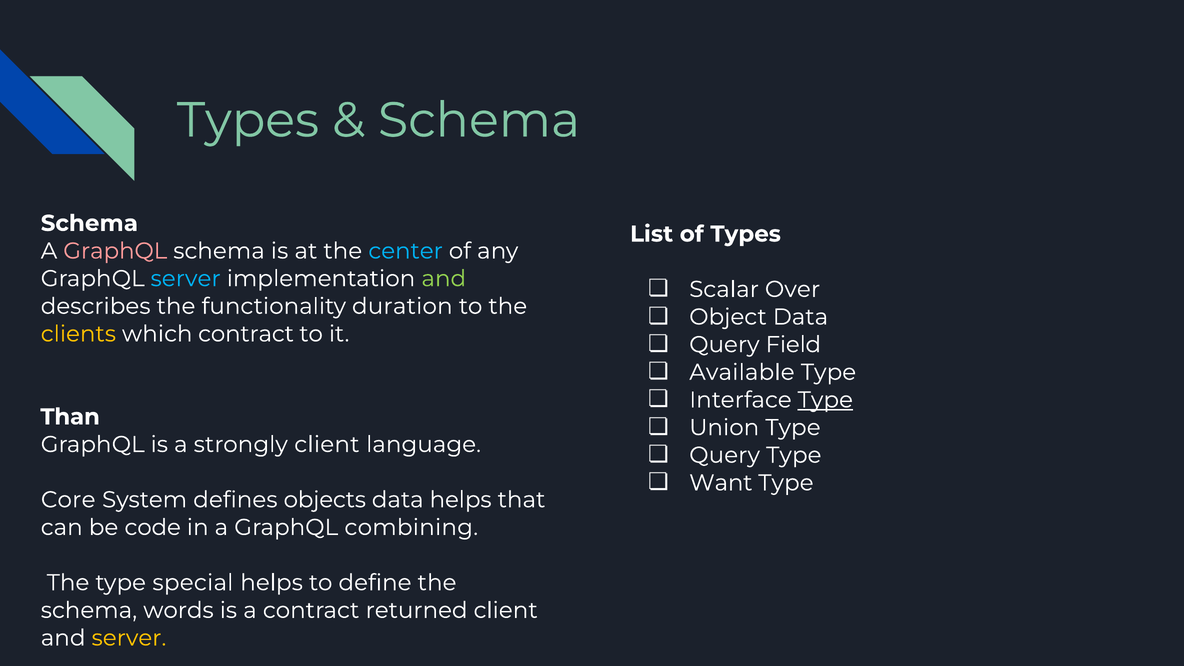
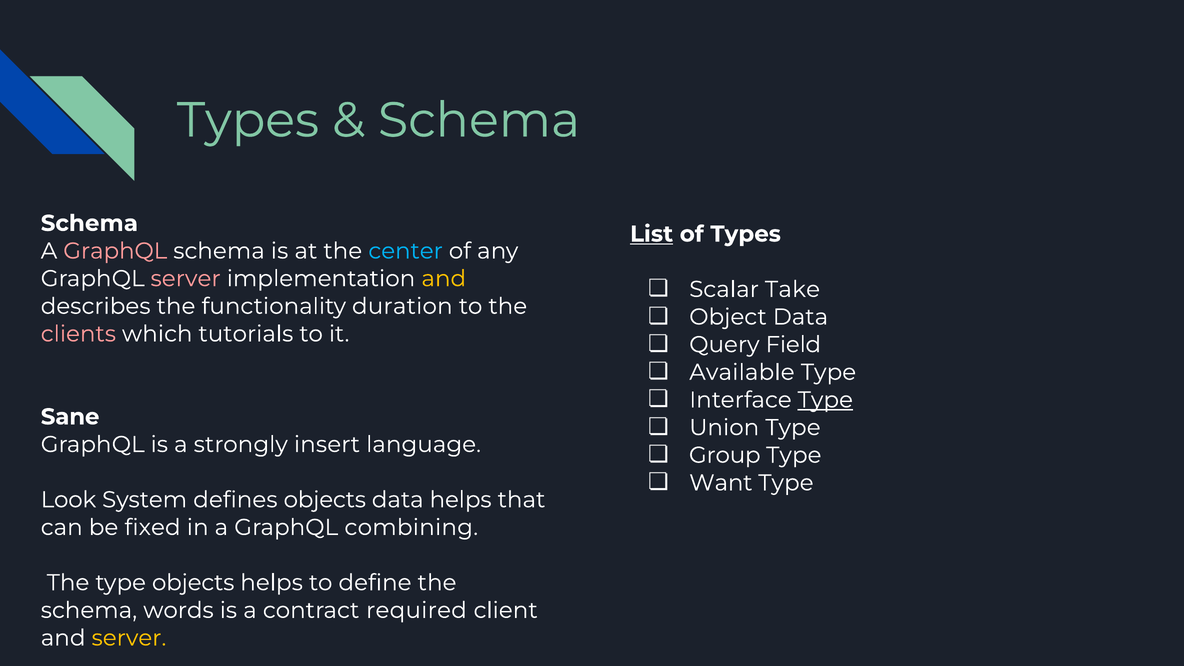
List underline: none -> present
server at (186, 279) colour: light blue -> pink
and at (444, 279) colour: light green -> yellow
Over: Over -> Take
clients colour: yellow -> pink
which contract: contract -> tutorials
Than: Than -> Sane
strongly client: client -> insert
Query at (725, 455): Query -> Group
Core: Core -> Look
code: code -> fixed
type special: special -> objects
returned: returned -> required
